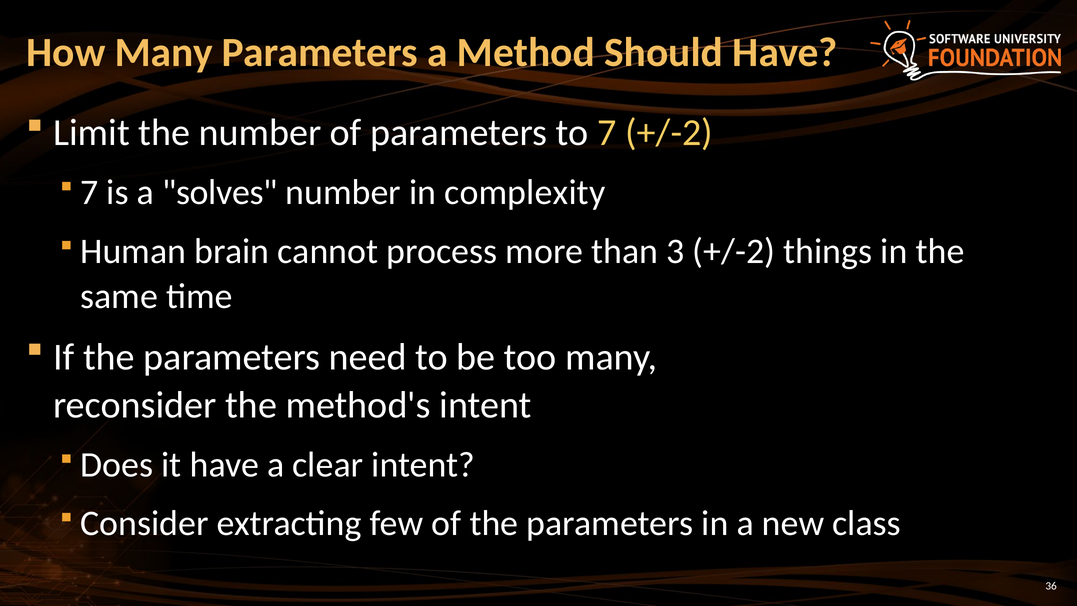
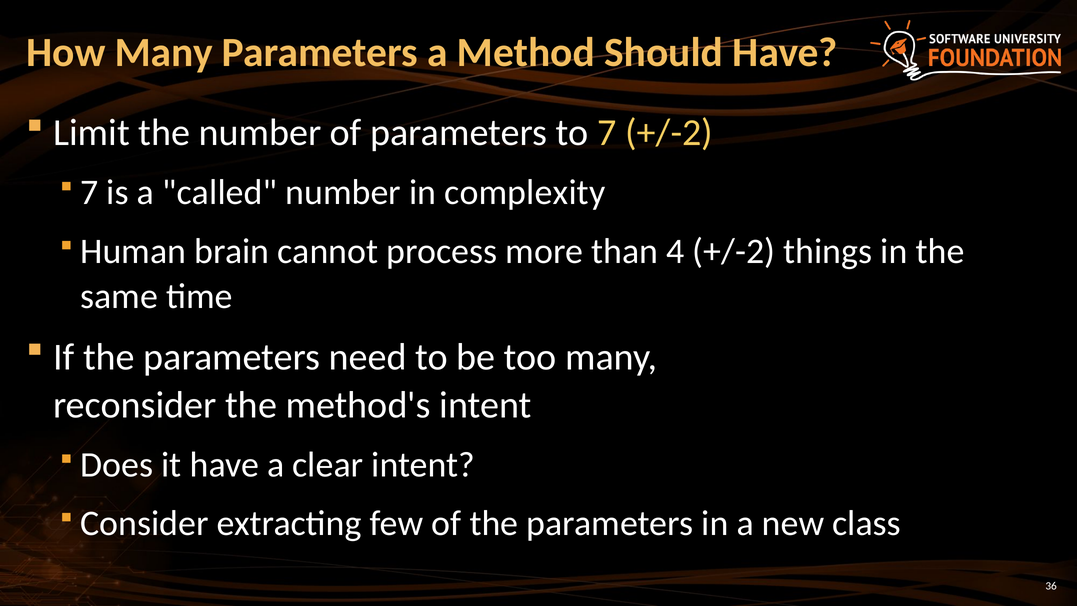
solves: solves -> called
3: 3 -> 4
